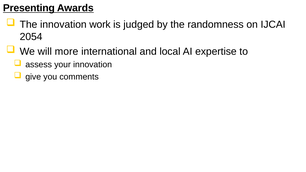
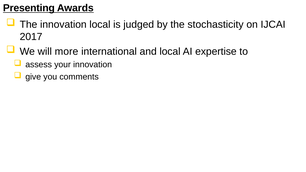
innovation work: work -> local
randomness: randomness -> stochasticity
2054: 2054 -> 2017
